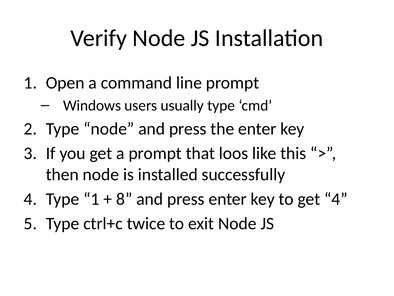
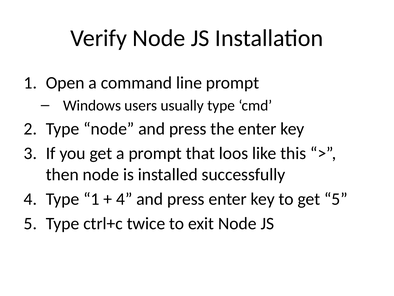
8 at (124, 199): 8 -> 4
get 4: 4 -> 5
